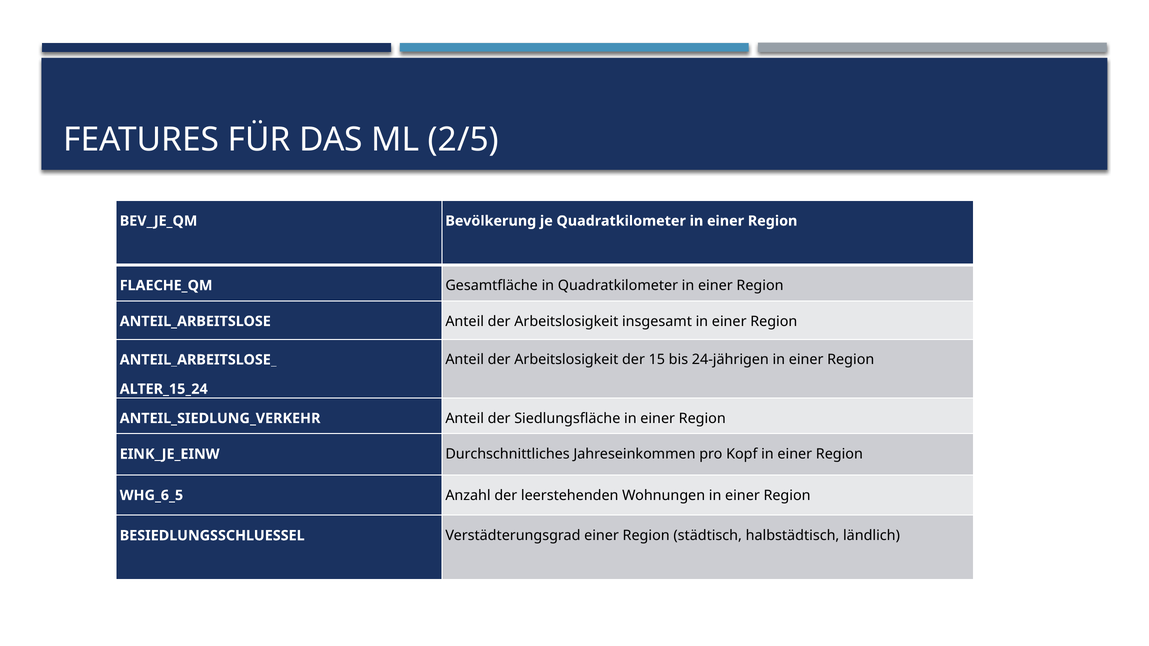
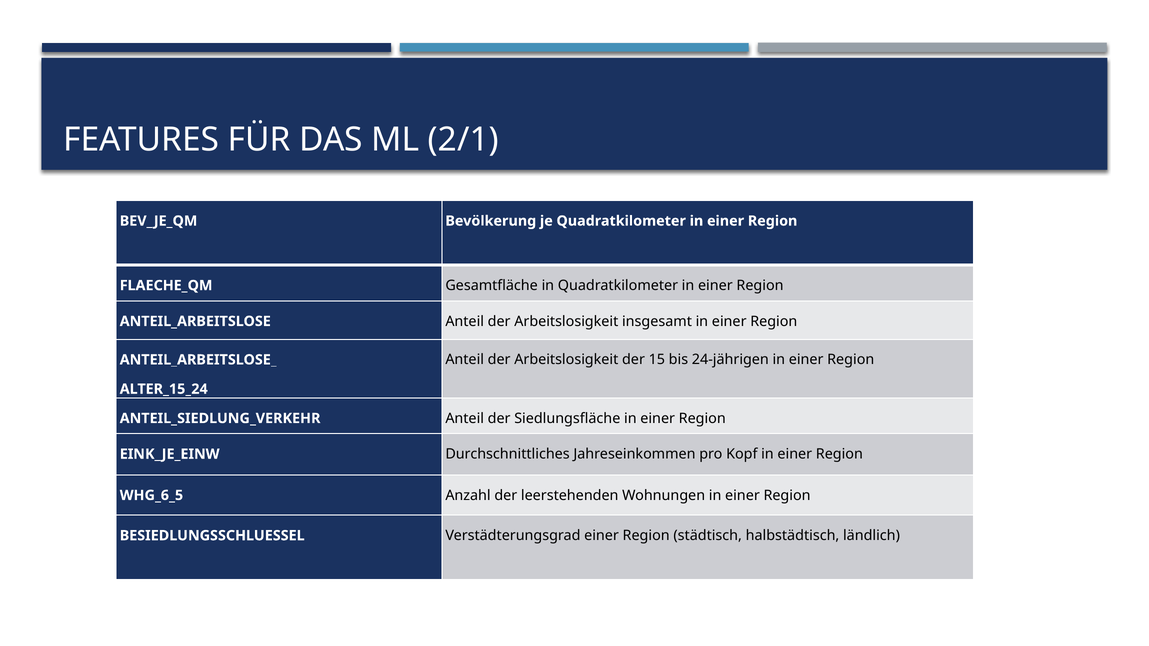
2/5: 2/5 -> 2/1
